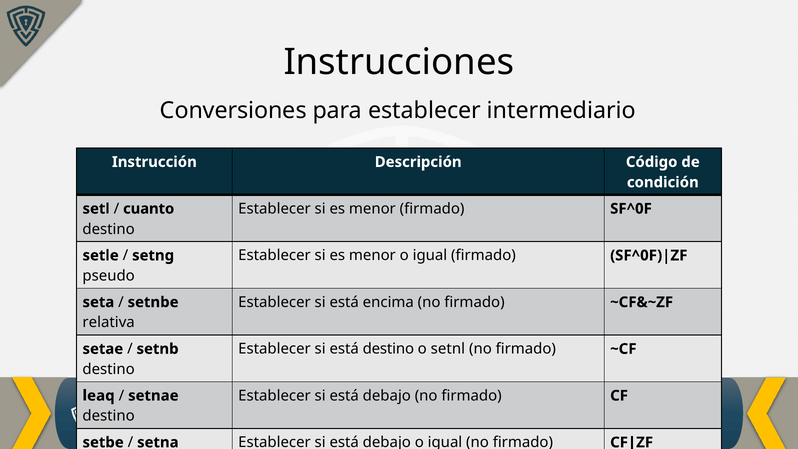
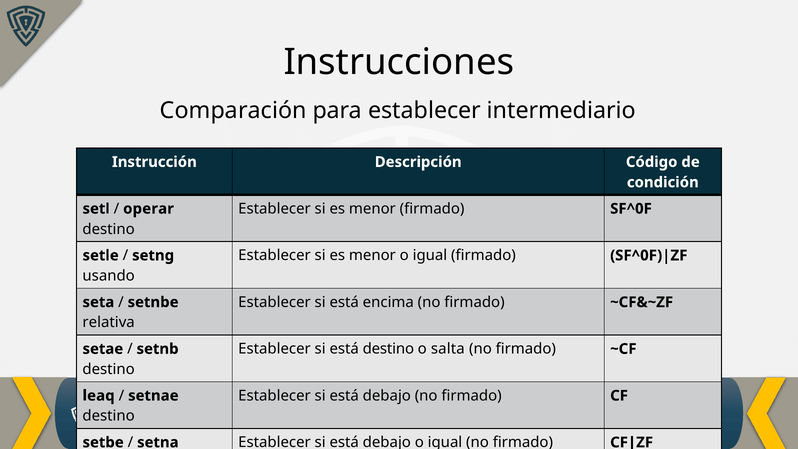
Conversiones: Conversiones -> Comparación
cuanto: cuanto -> operar
pseudo: pseudo -> usando
setnl: setnl -> salta
